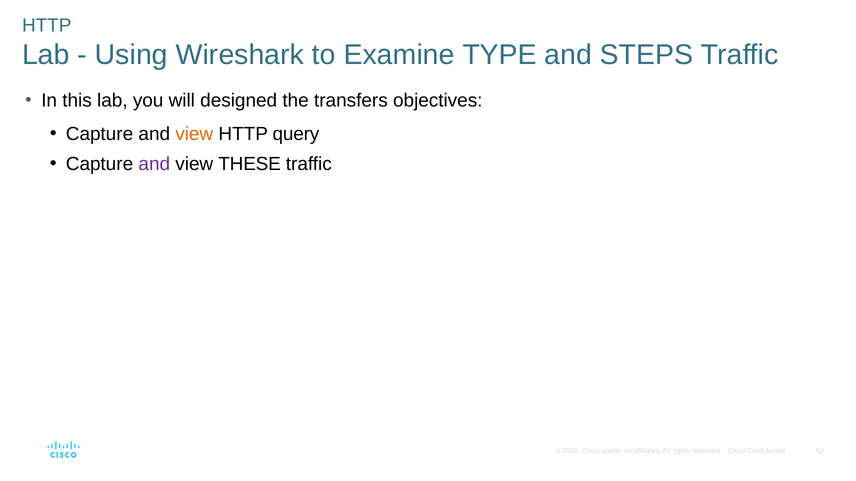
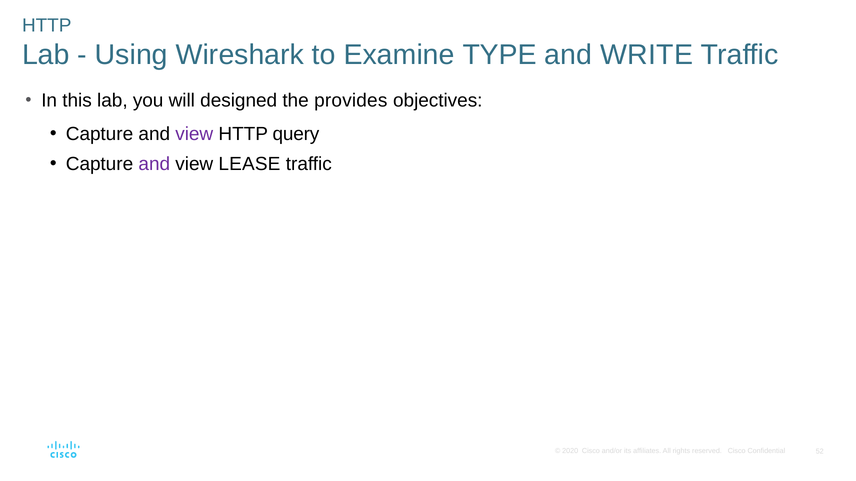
STEPS: STEPS -> WRITE
transfers: transfers -> provides
view at (194, 134) colour: orange -> purple
THESE: THESE -> LEASE
